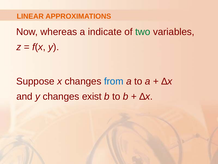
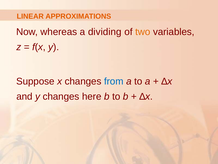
indicate: indicate -> dividing
two colour: green -> orange
exist: exist -> here
